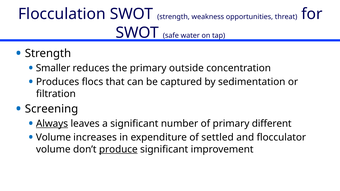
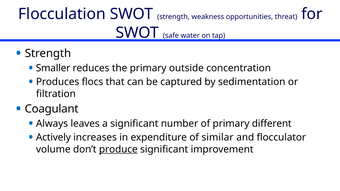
Screening: Screening -> Coagulant
Always underline: present -> none
Volume at (53, 138): Volume -> Actively
settled: settled -> similar
